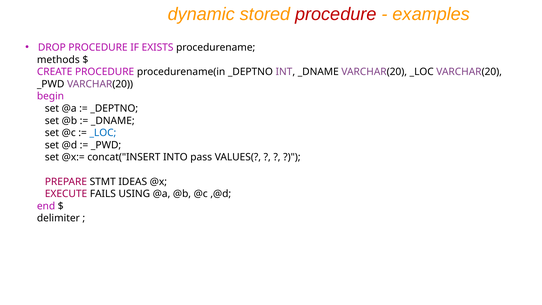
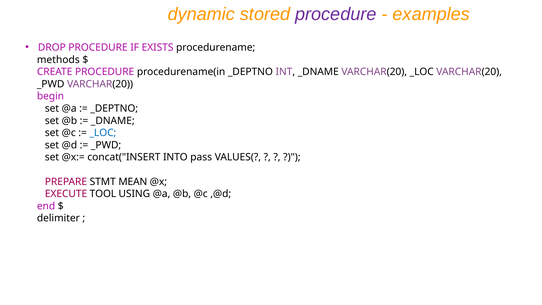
procedure at (336, 14) colour: red -> purple
IDEAS: IDEAS -> MEAN
FAILS: FAILS -> TOOL
